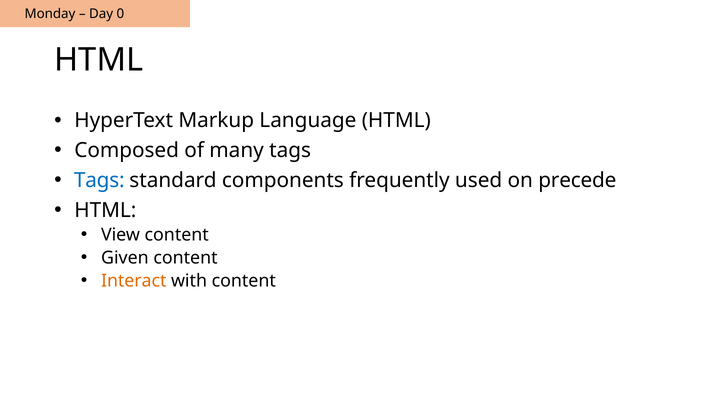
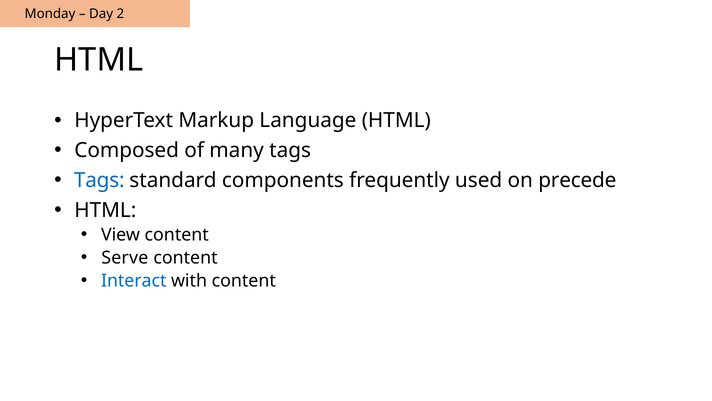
0: 0 -> 2
Given: Given -> Serve
Interact colour: orange -> blue
